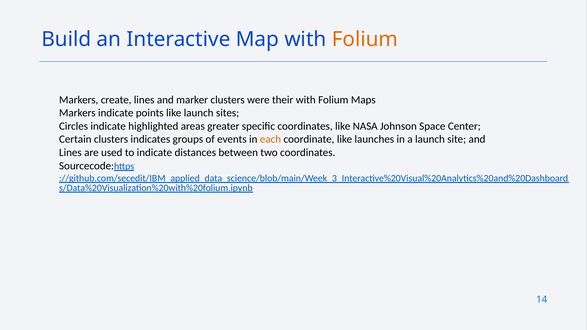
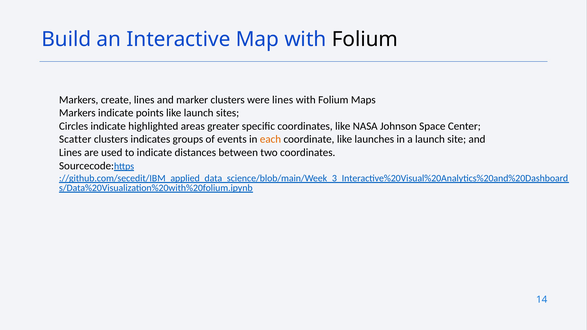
Folium at (365, 39) colour: orange -> black
were their: their -> lines
Certain: Certain -> Scatter
